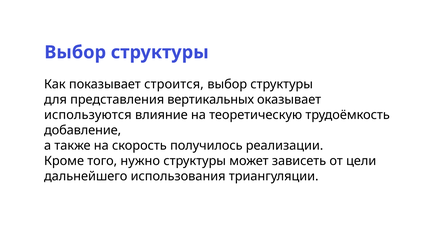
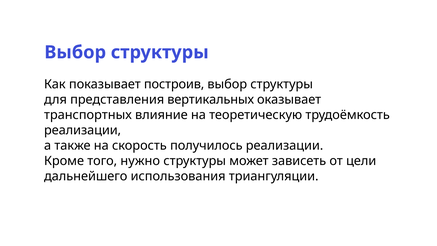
строится: строится -> построив
используются: используются -> транспортных
добавление at (83, 130): добавление -> реализации
